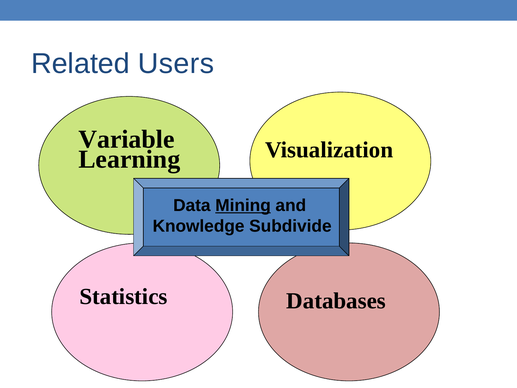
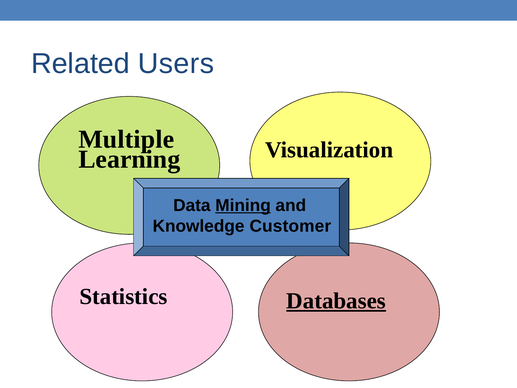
Variable: Variable -> Multiple
Subdivide: Subdivide -> Customer
Databases underline: none -> present
